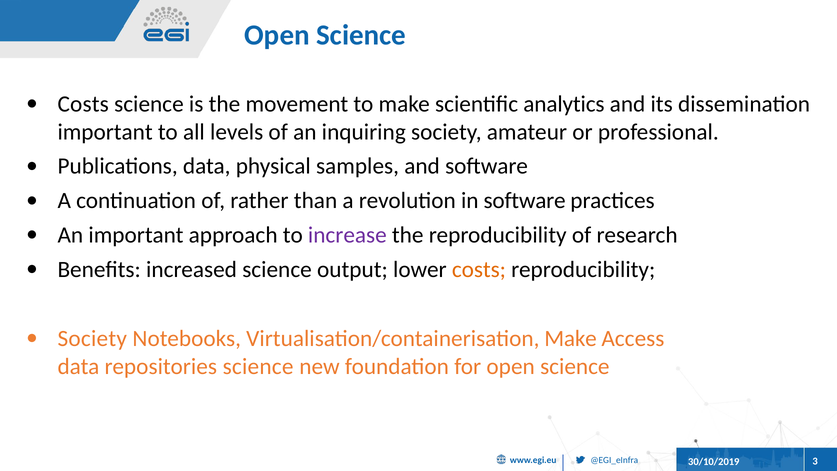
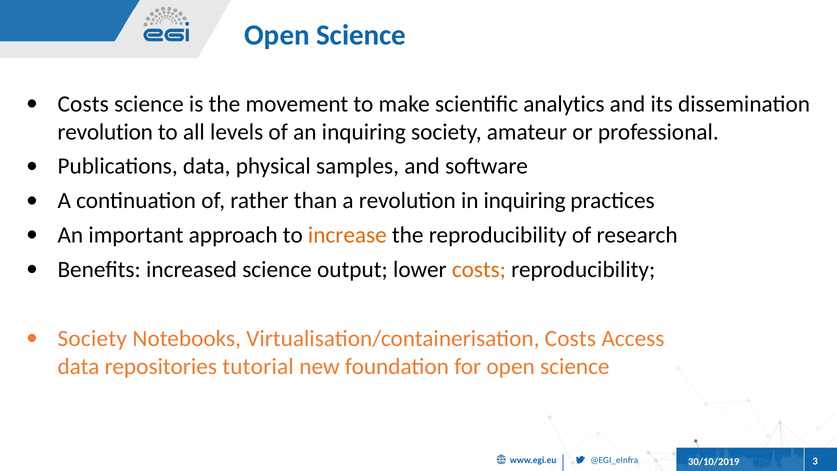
important at (105, 132): important -> revolution
in software: software -> inquiring
increase colour: purple -> orange
Virtualisation/containerisation Make: Make -> Costs
repositories science: science -> tutorial
